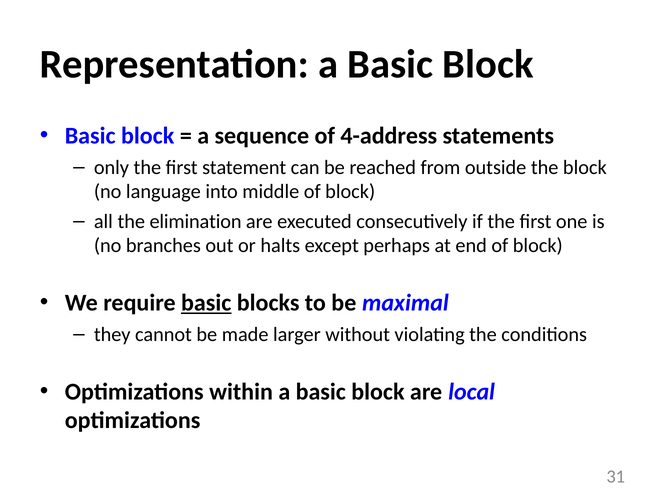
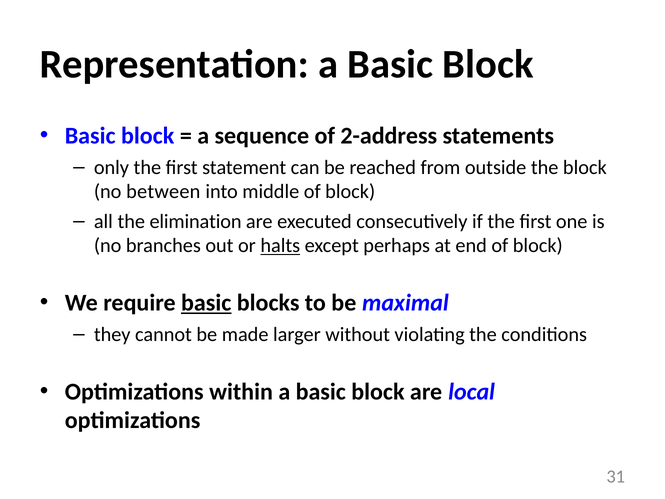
4-address: 4-address -> 2-address
language: language -> between
halts underline: none -> present
